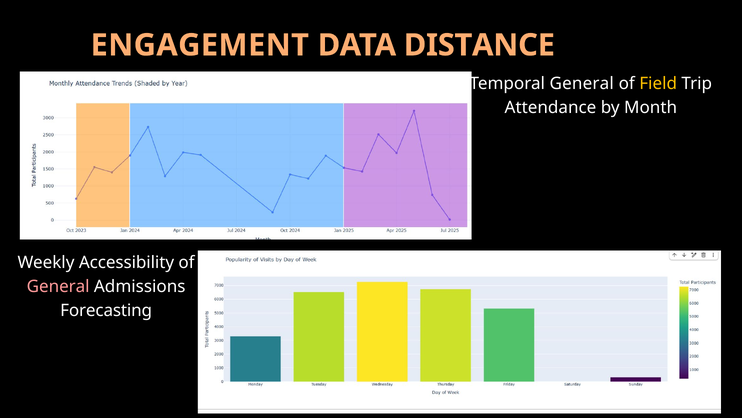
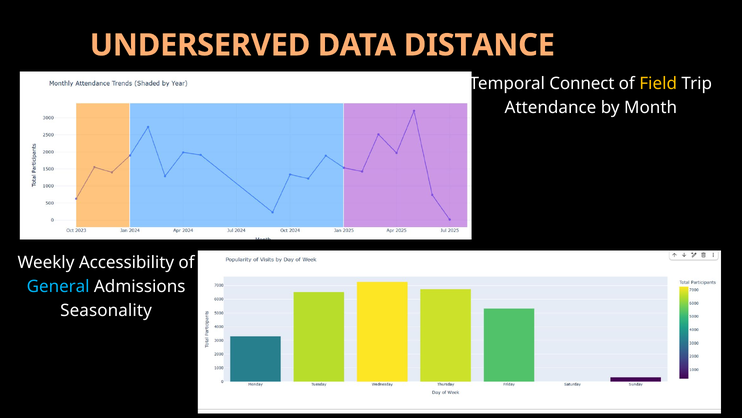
ENGAGEMENT: ENGAGEMENT -> UNDERSERVED
Temporal General: General -> Connect
General at (58, 286) colour: pink -> light blue
Forecasting: Forecasting -> Seasonality
